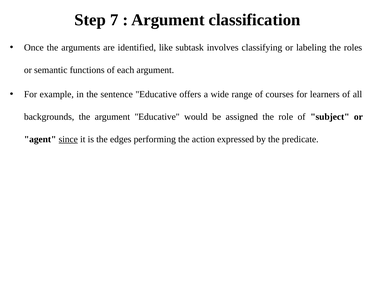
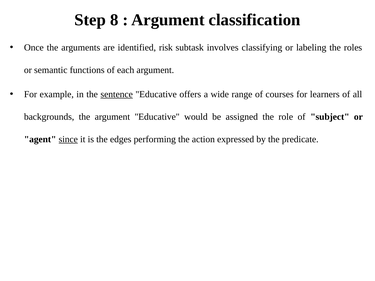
7: 7 -> 8
like: like -> risk
sentence underline: none -> present
